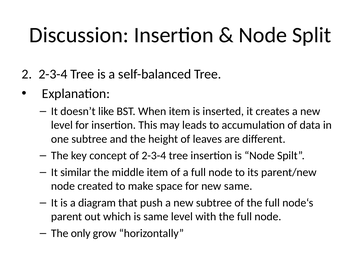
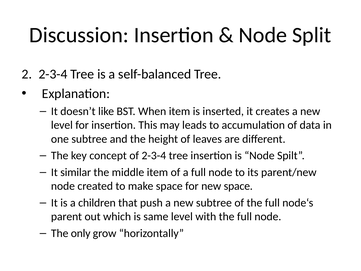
new same: same -> space
diagram: diagram -> children
